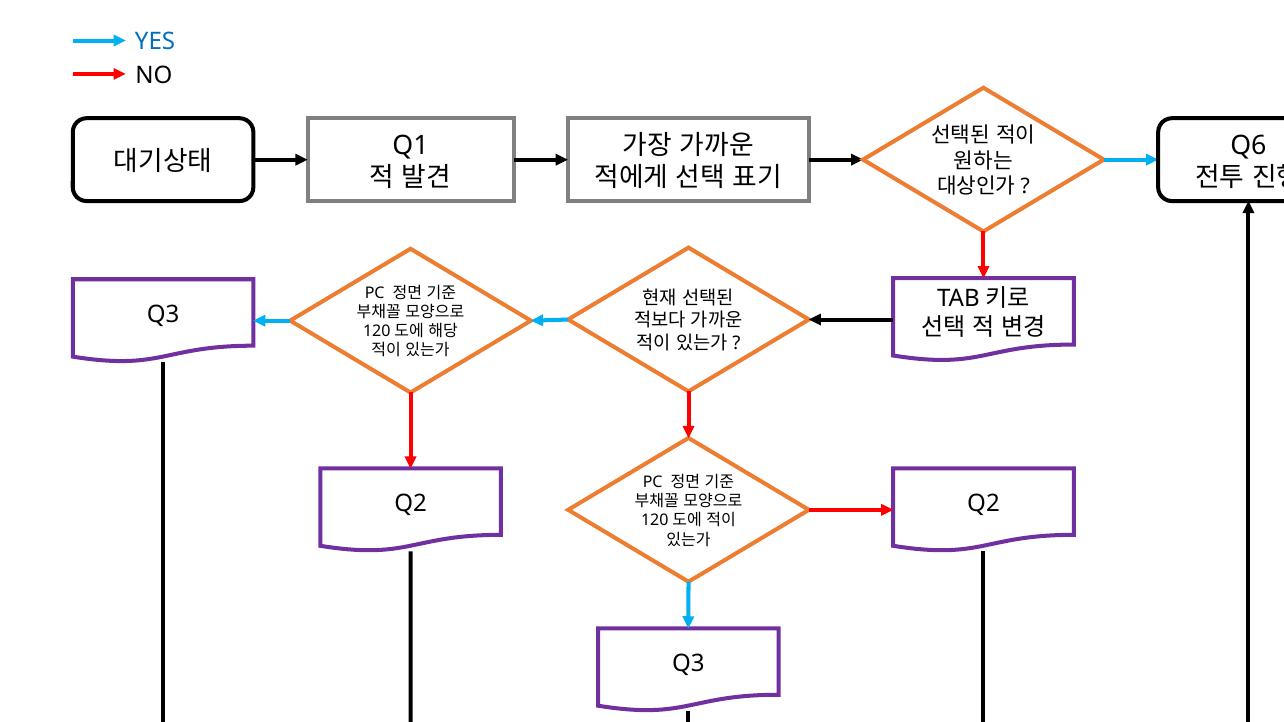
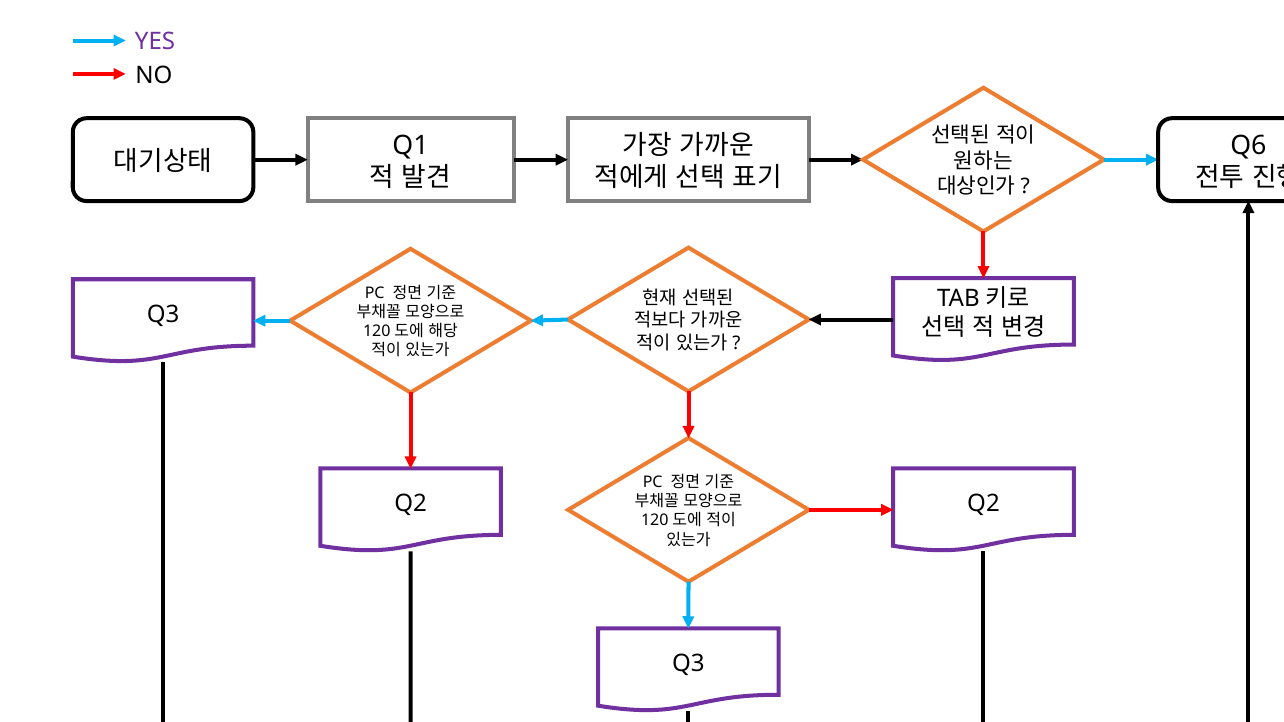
YES colour: blue -> purple
